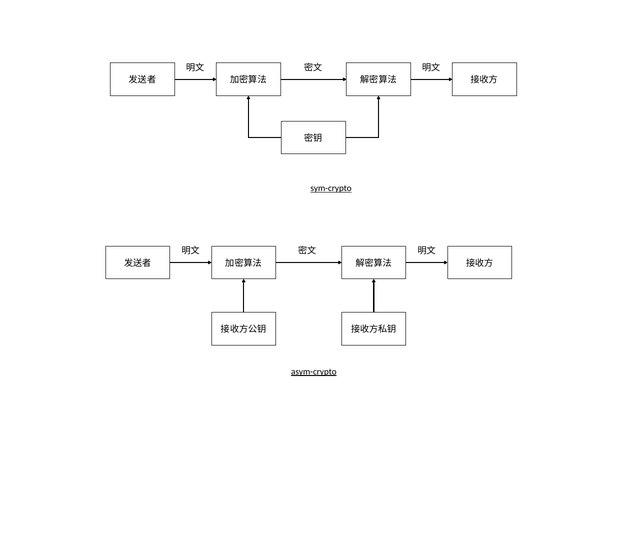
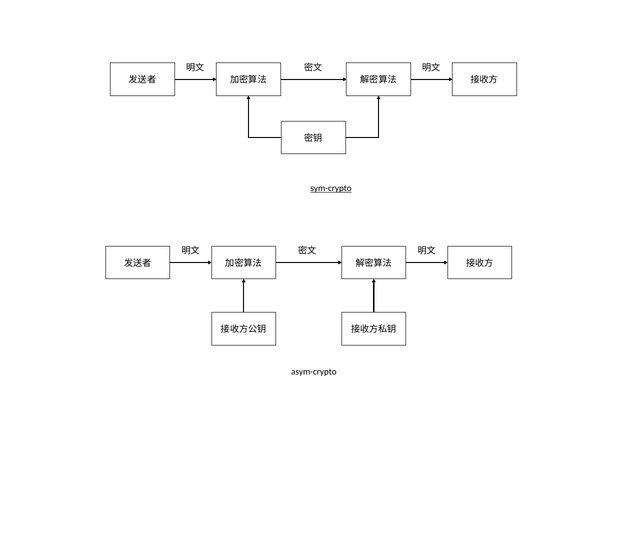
asym-crypto underline: present -> none
